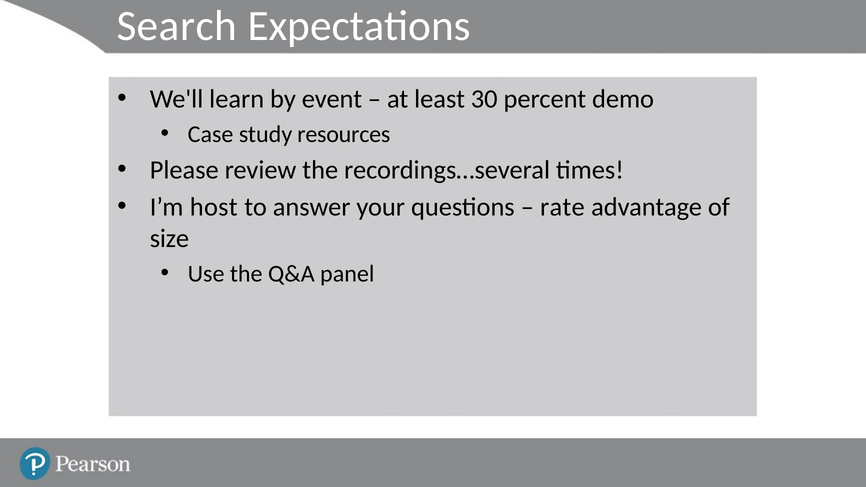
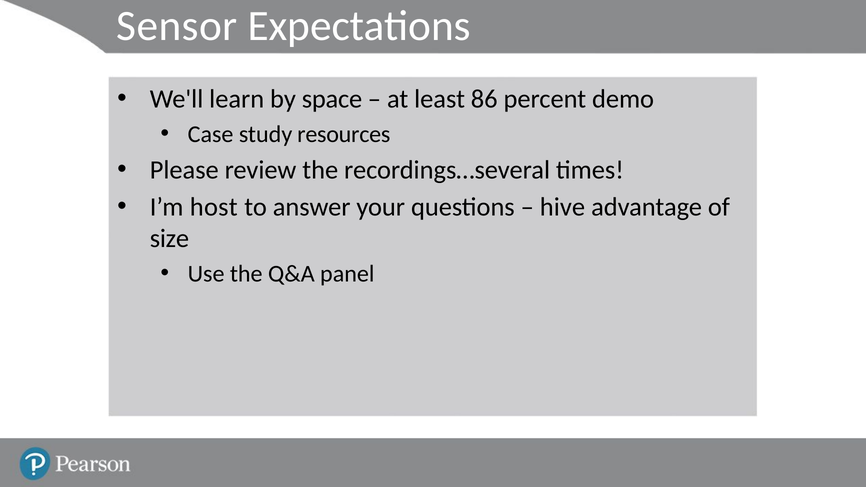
Search: Search -> Sensor
event: event -> space
30: 30 -> 86
rate: rate -> hive
